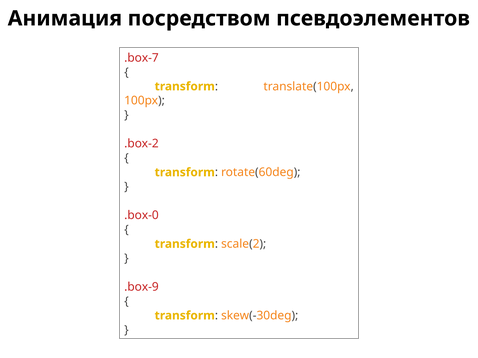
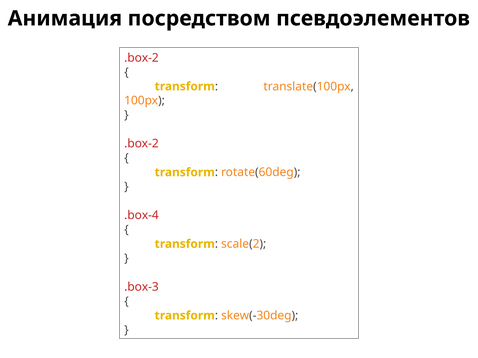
.box-7 at (141, 58): .box-7 -> .box-2
.box-0: .box-0 -> .box-4
.box-9: .box-9 -> .box-3
